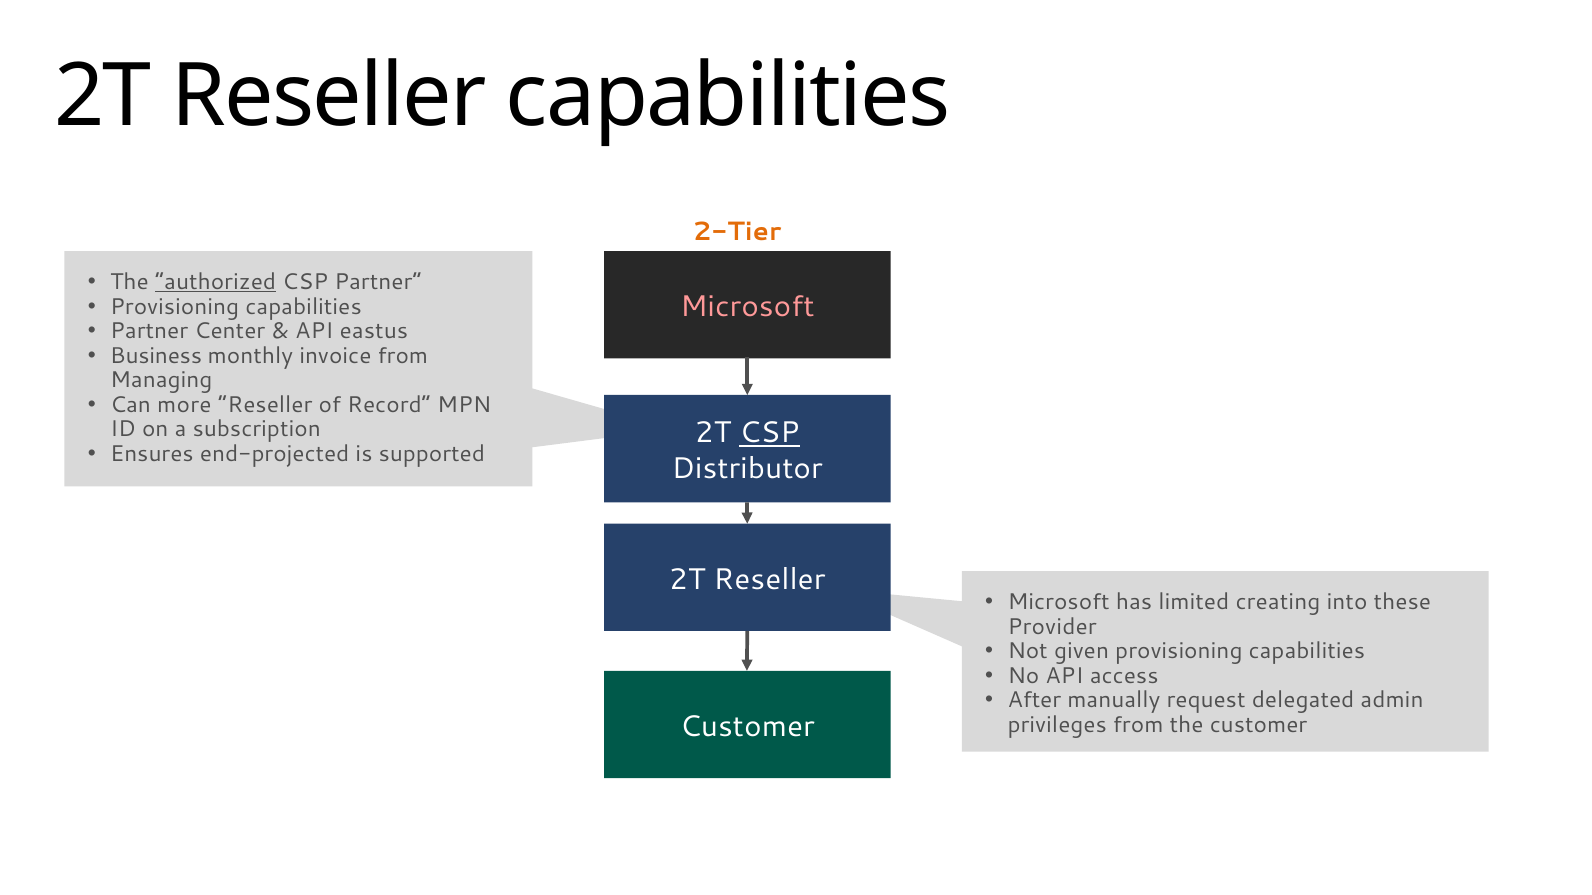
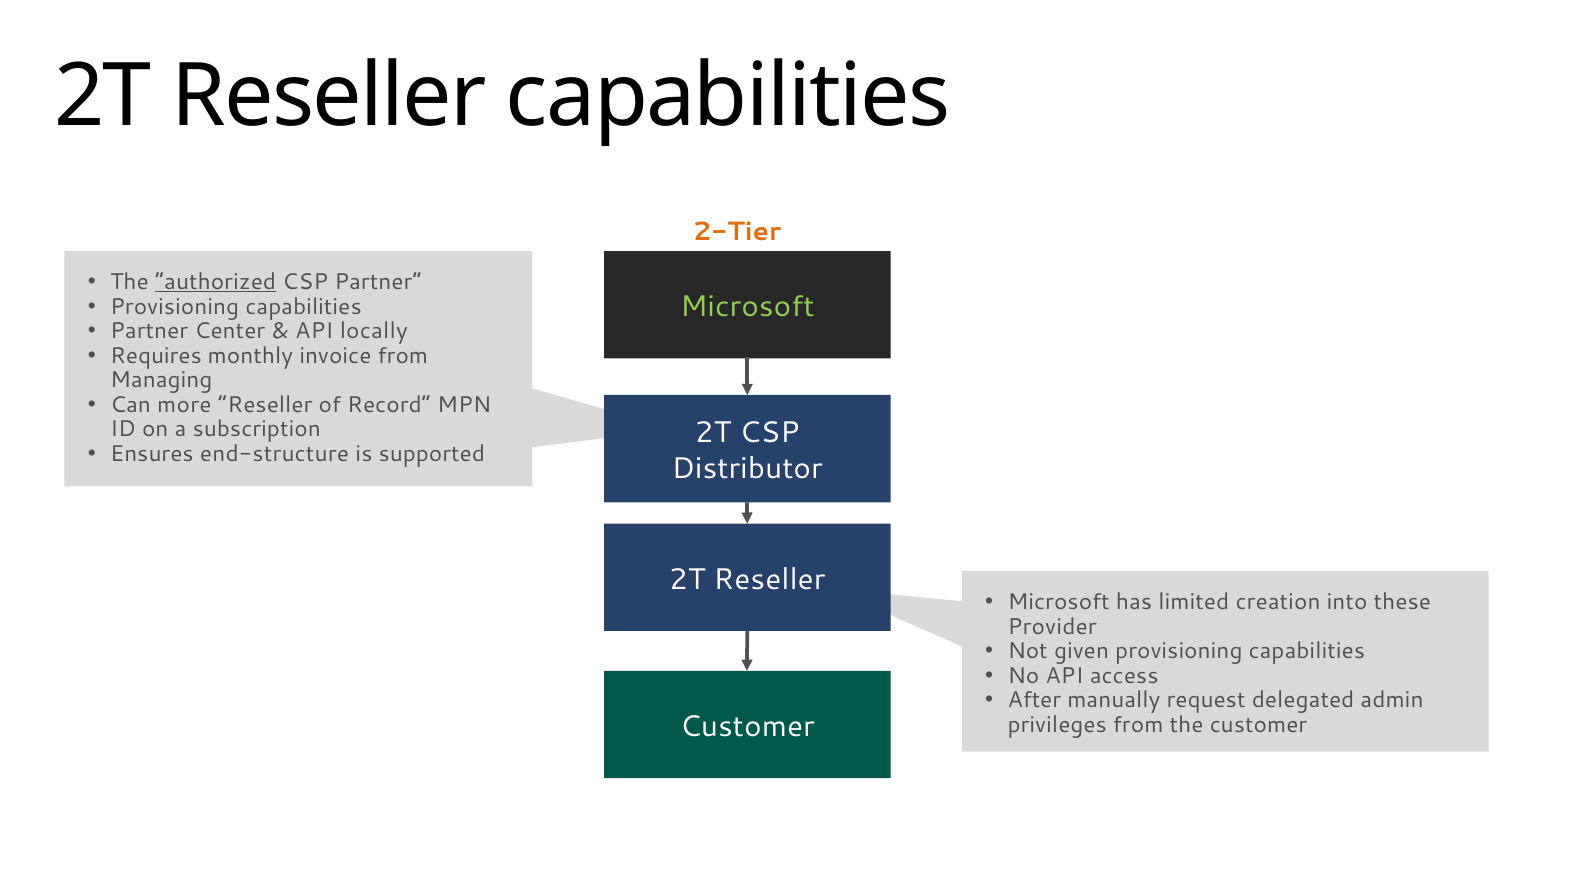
Microsoft at (747, 307) colour: pink -> light green
eastus: eastus -> locally
Business: Business -> Requires
CSP at (769, 433) underline: present -> none
end-projected: end-projected -> end-structure
creating: creating -> creation
